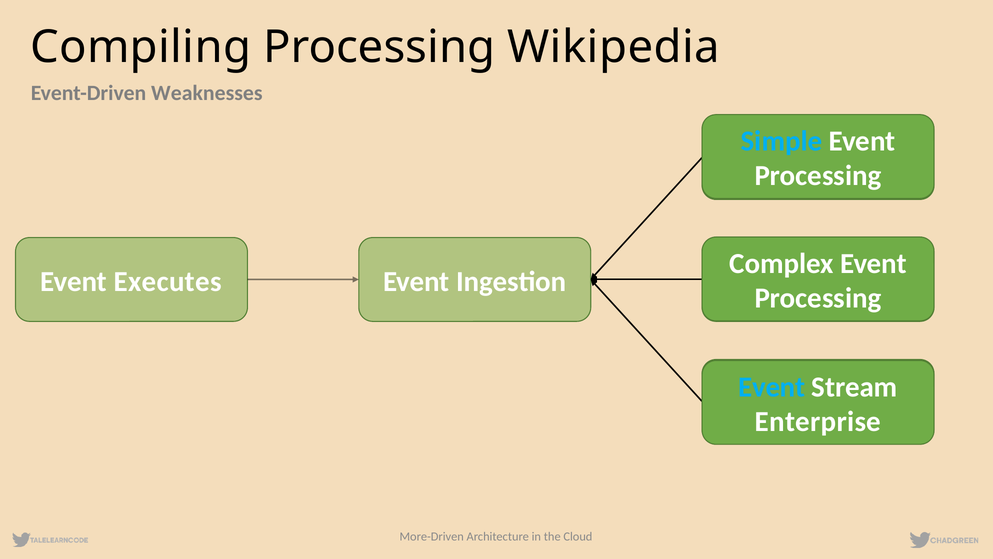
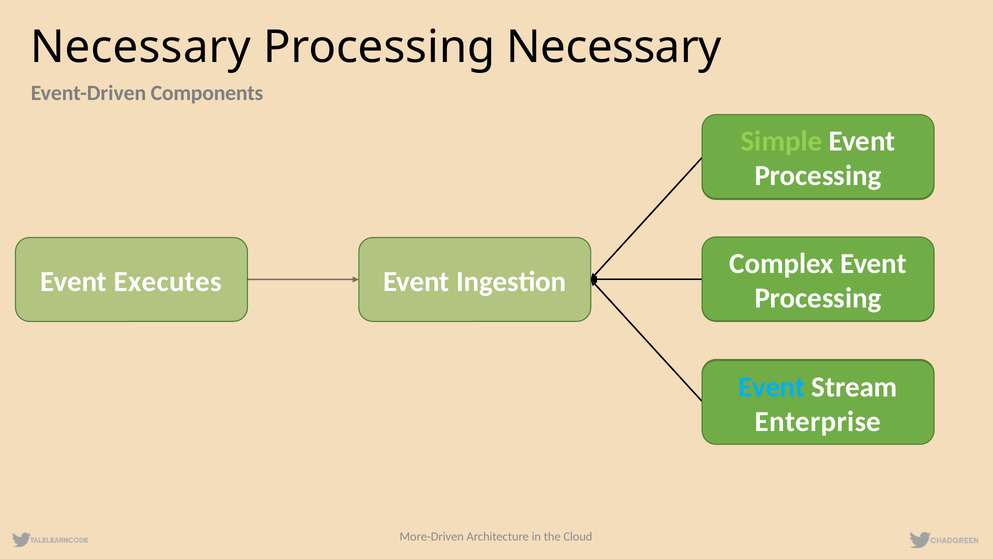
Compiling at (141, 47): Compiling -> Necessary
Processing Wikipedia: Wikipedia -> Necessary
Weaknesses: Weaknesses -> Components
Simple colour: light blue -> light green
